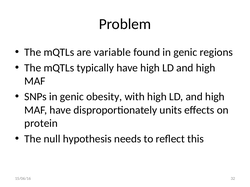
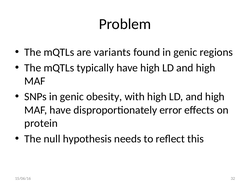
variable: variable -> variants
units: units -> error
